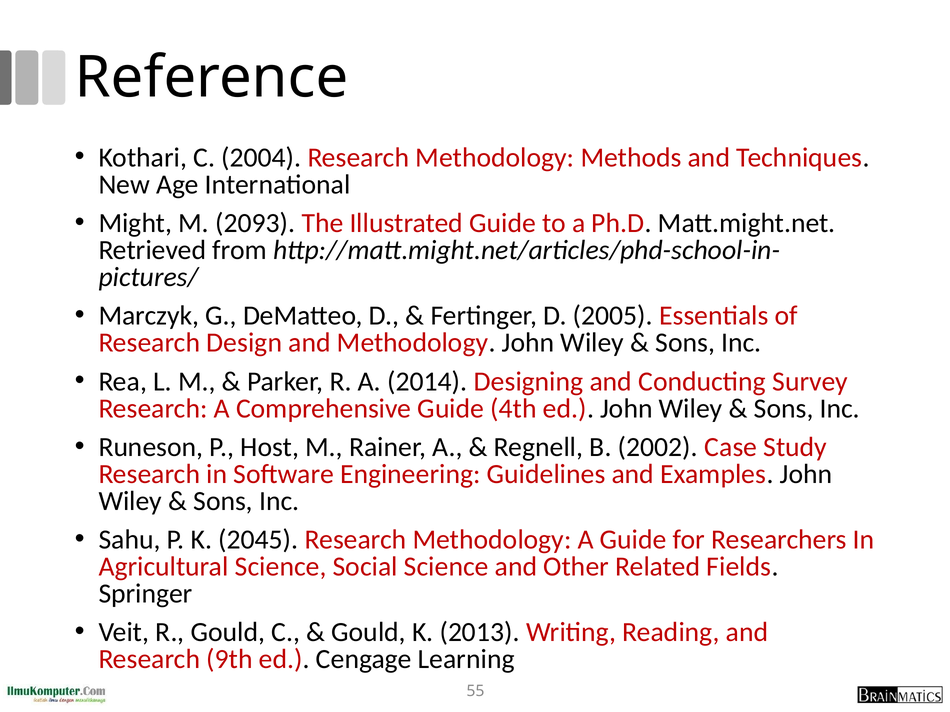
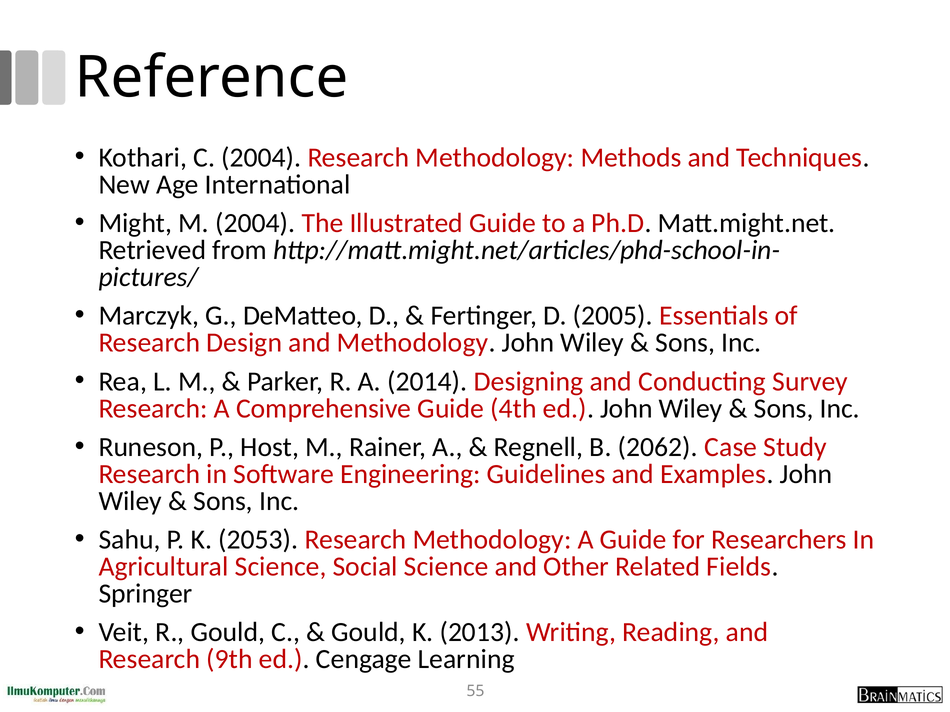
M 2093: 2093 -> 2004
2002: 2002 -> 2062
2045: 2045 -> 2053
